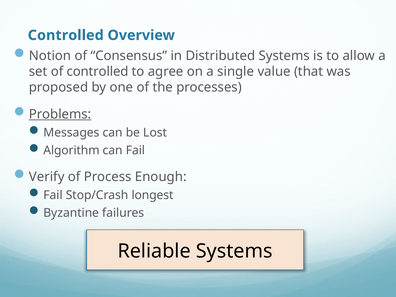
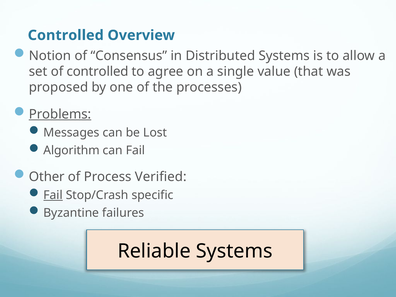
Verify: Verify -> Other
Enough: Enough -> Verified
Fail at (53, 195) underline: none -> present
longest: longest -> specific
